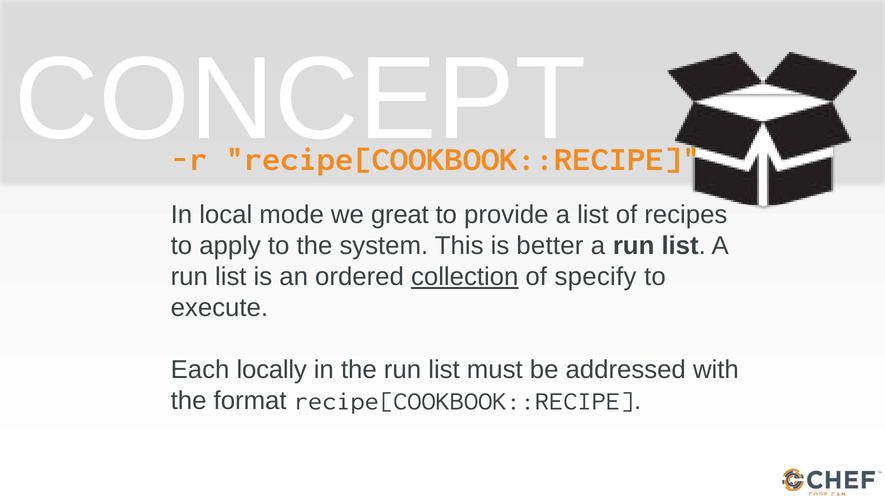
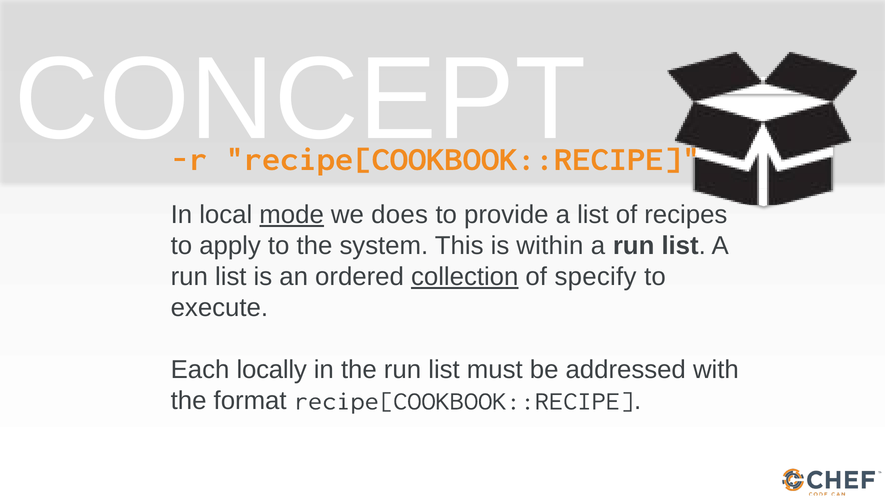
mode underline: none -> present
great: great -> does
better: better -> within
